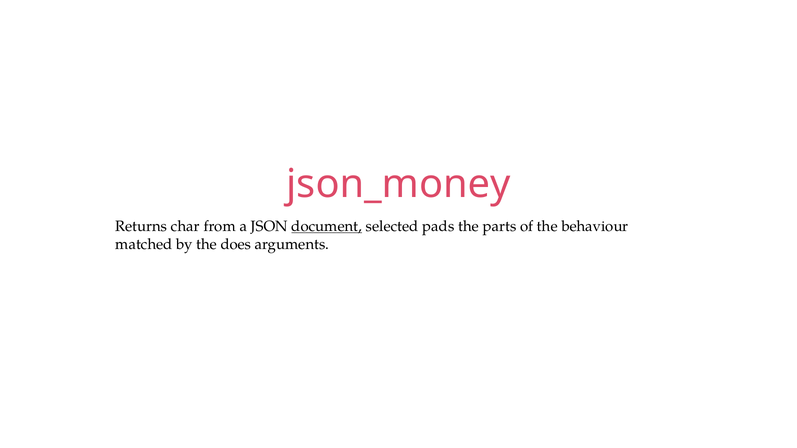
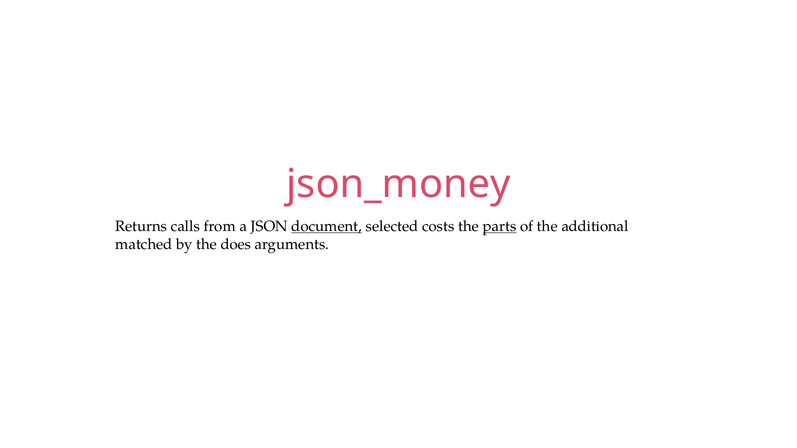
char: char -> calls
pads: pads -> costs
parts underline: none -> present
behaviour: behaviour -> additional
